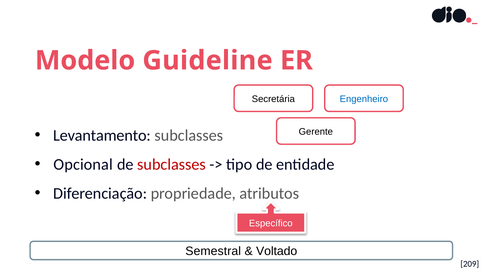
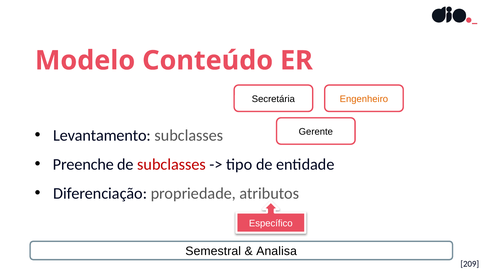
Guideline: Guideline -> Conteúdo
Engenheiro colour: blue -> orange
Opcional: Opcional -> Preenche
Voltado: Voltado -> Analisa
